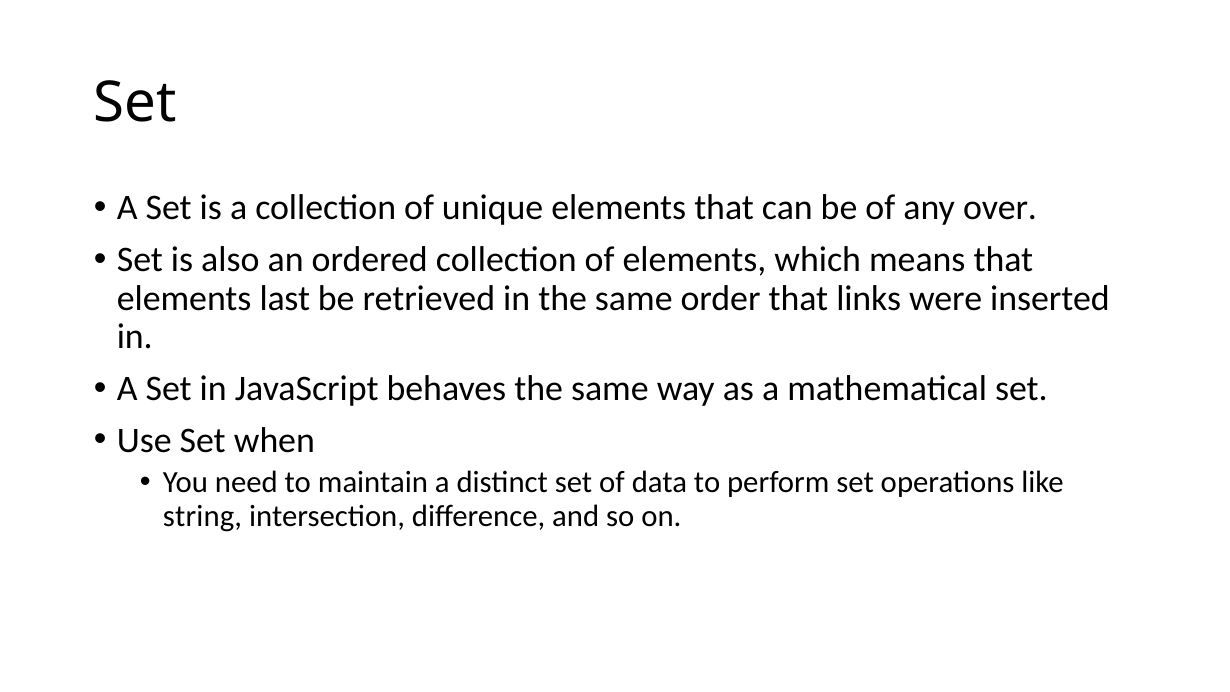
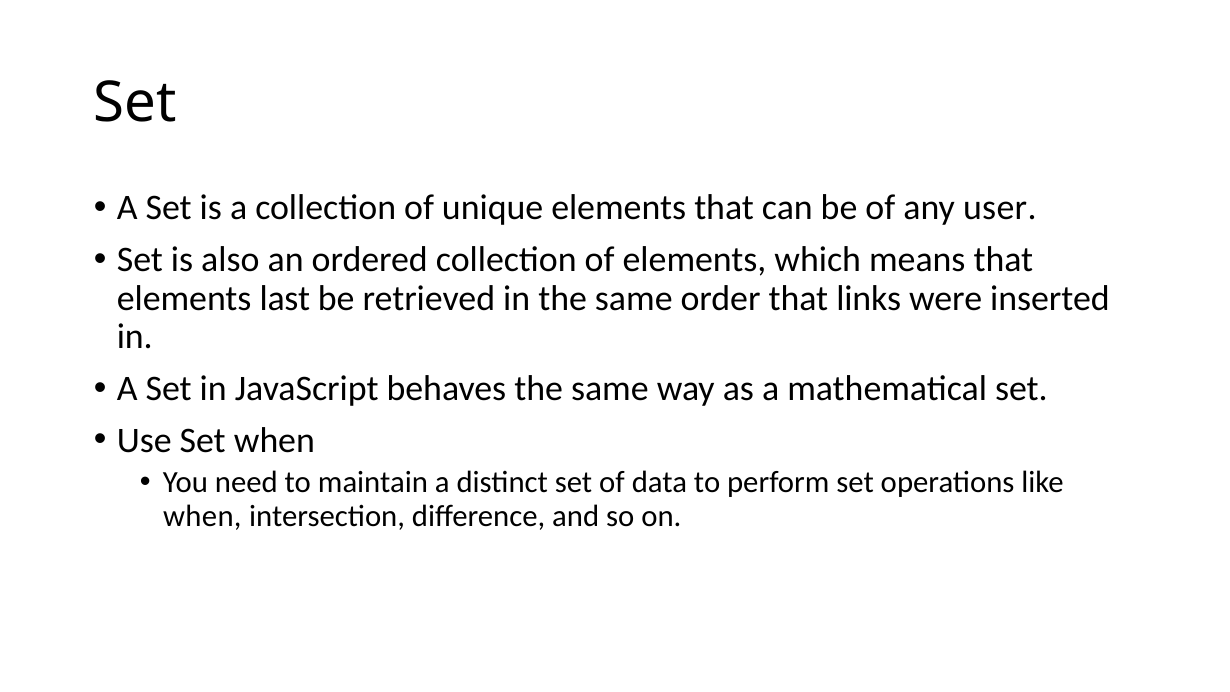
over: over -> user
string at (203, 516): string -> when
